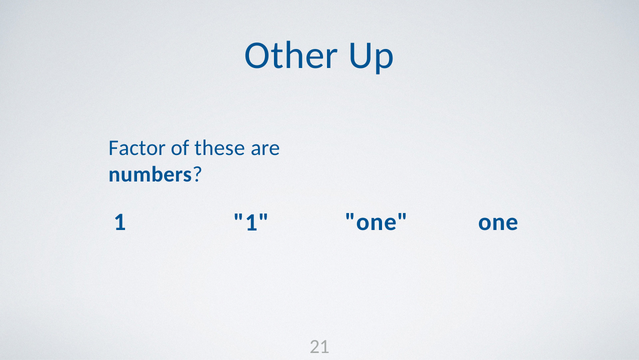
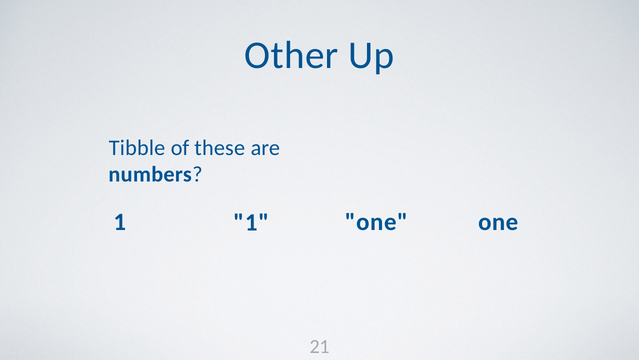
Factor: Factor -> Tibble
